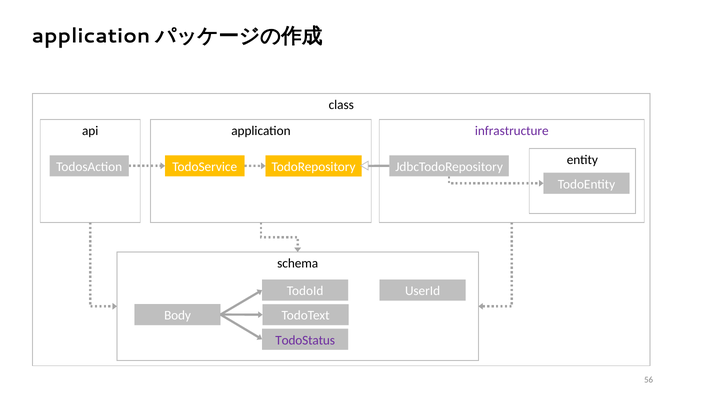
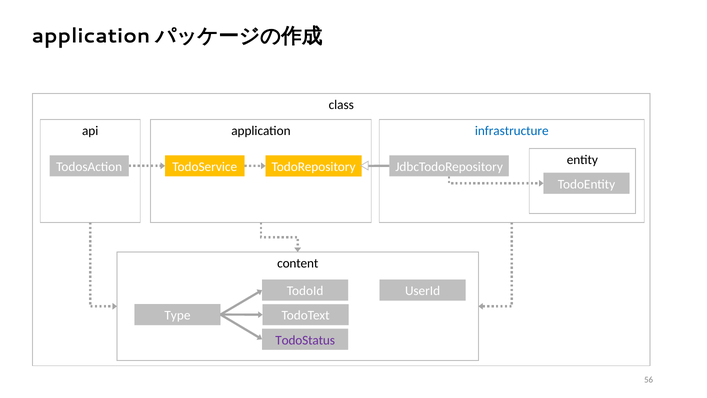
infrastructure colour: purple -> blue
schema: schema -> content
Body: Body -> Type
